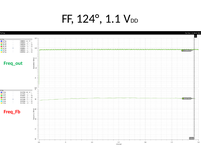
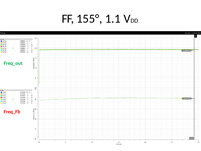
124°: 124° -> 155°
